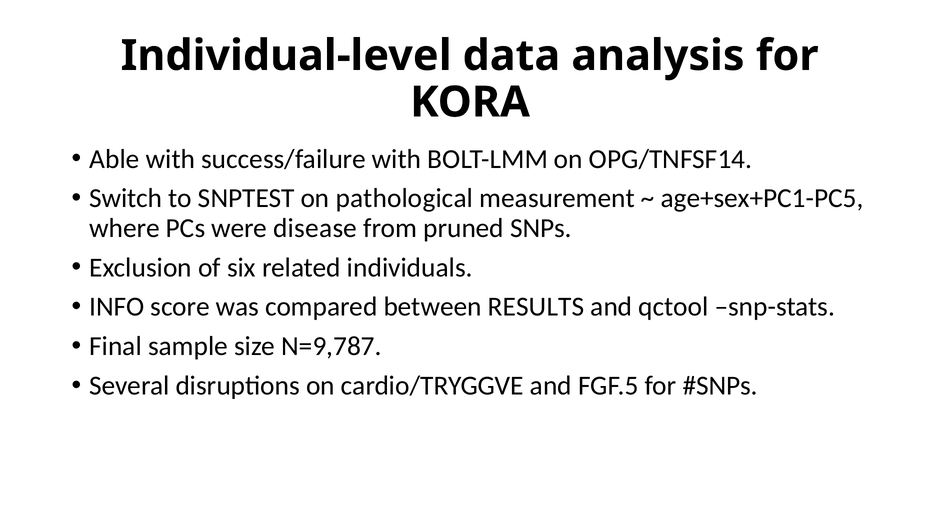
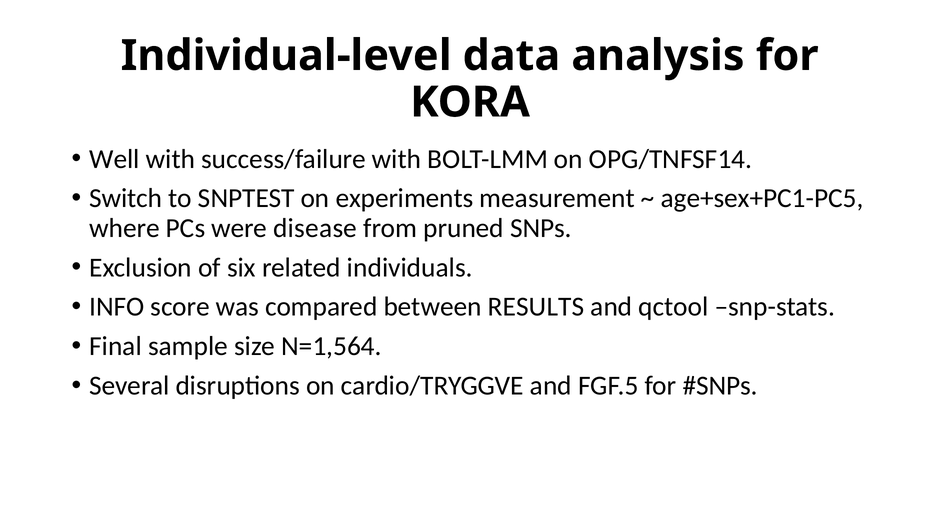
Able: Able -> Well
pathological: pathological -> experiments
N=9,787: N=9,787 -> N=1,564
